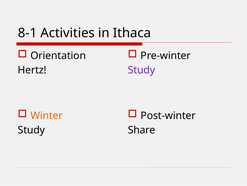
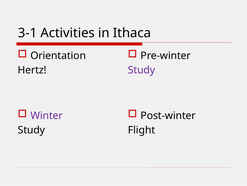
8-1: 8-1 -> 3-1
Winter colour: orange -> purple
Share: Share -> Flight
